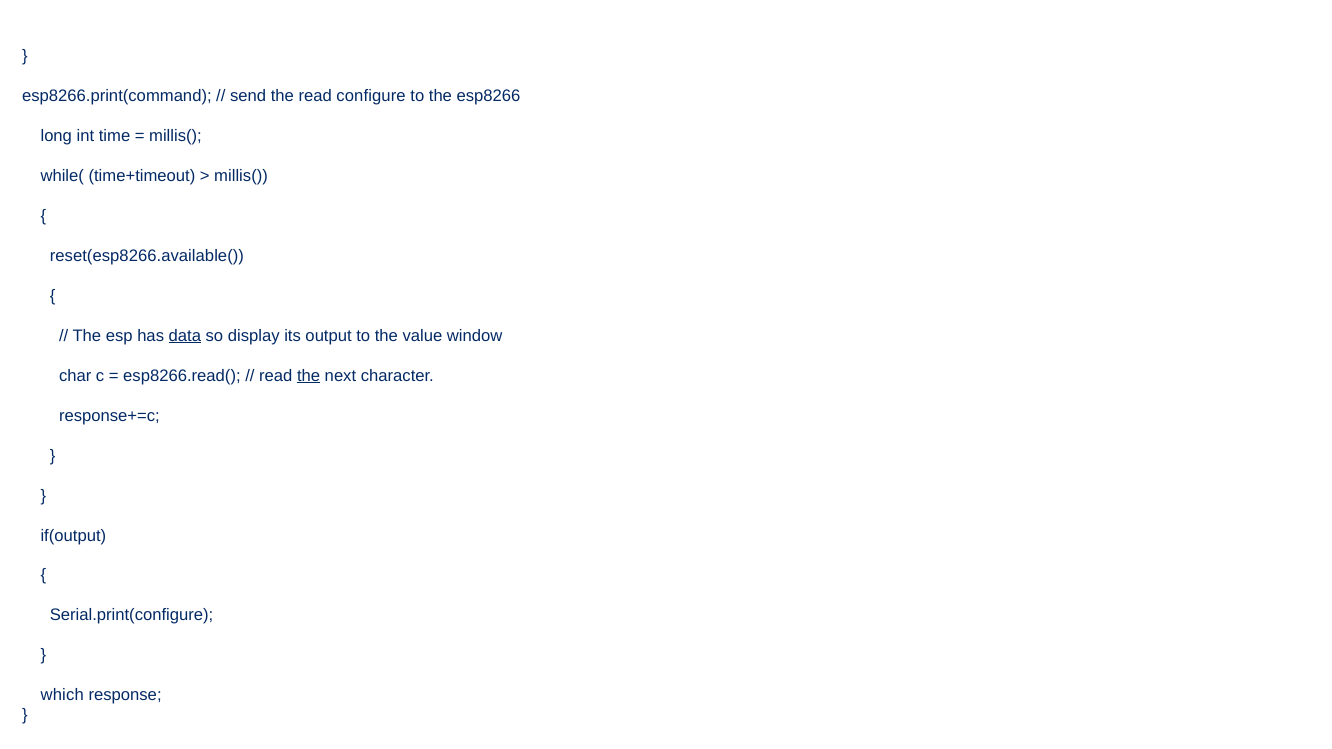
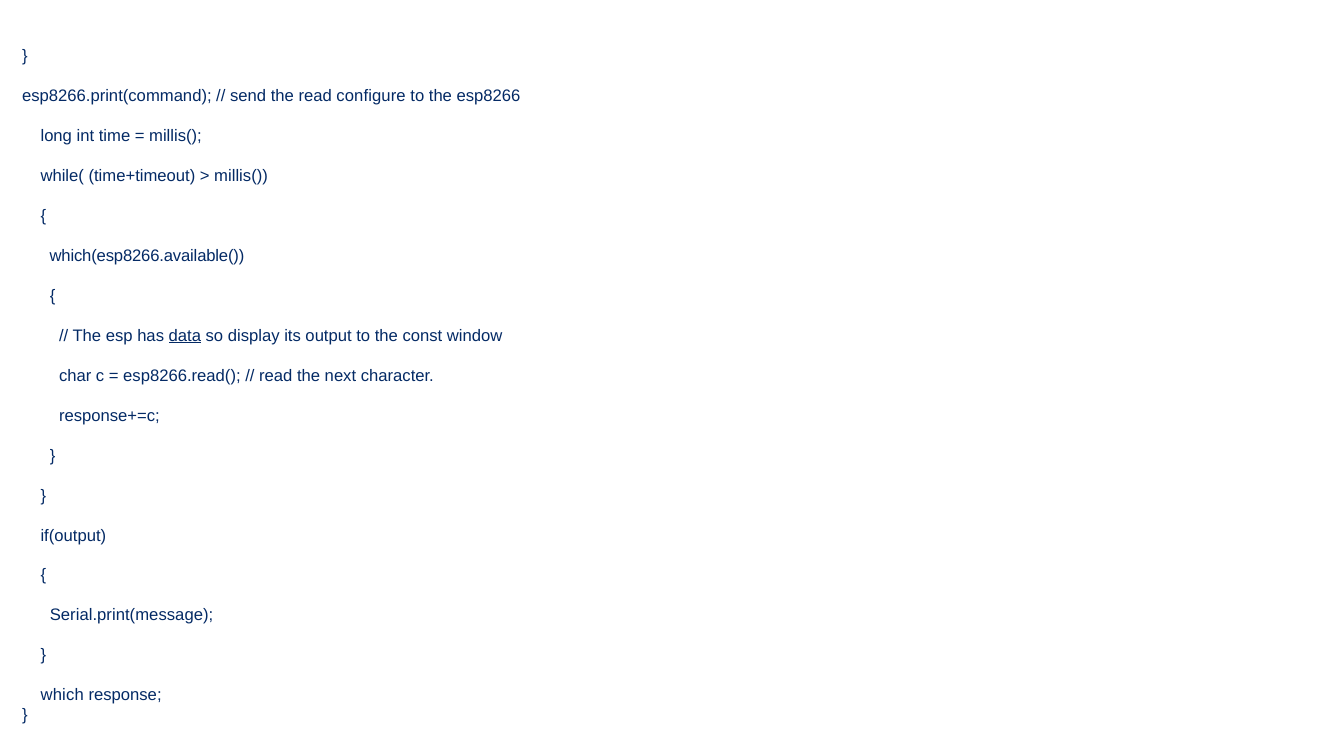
reset(esp8266.available(: reset(esp8266.available( -> which(esp8266.available(
value: value -> const
the at (309, 376) underline: present -> none
Serial.print(configure: Serial.print(configure -> Serial.print(message
